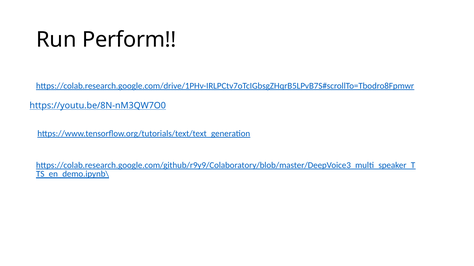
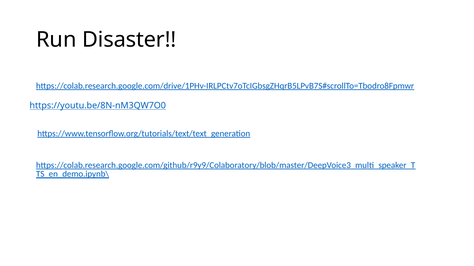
Perform: Perform -> Disaster
